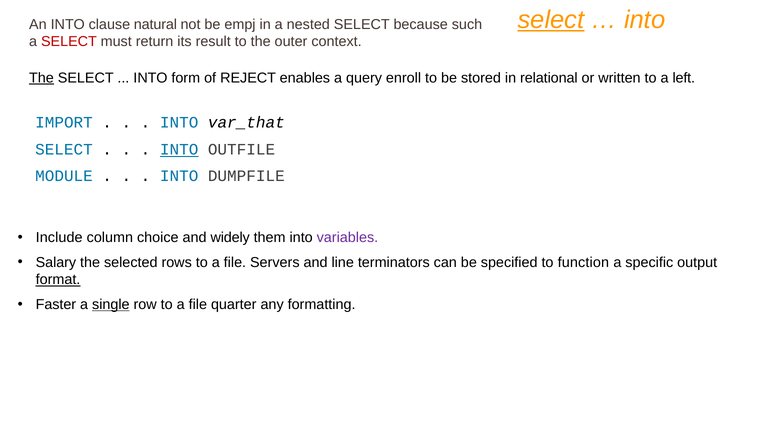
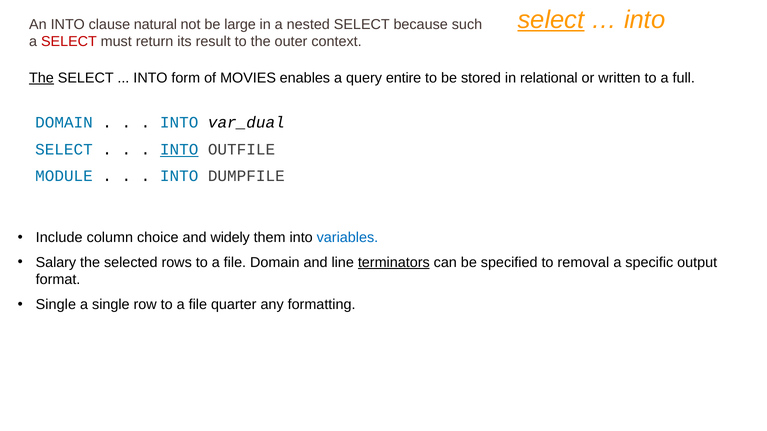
empj: empj -> large
REJECT: REJECT -> MOVIES
enroll: enroll -> entire
left: left -> full
IMPORT at (64, 123): IMPORT -> DOMAIN
var_that: var_that -> var_dual
variables colour: purple -> blue
file Servers: Servers -> Domain
terminators underline: none -> present
function: function -> removal
format underline: present -> none
Faster at (56, 305): Faster -> Single
single at (111, 305) underline: present -> none
